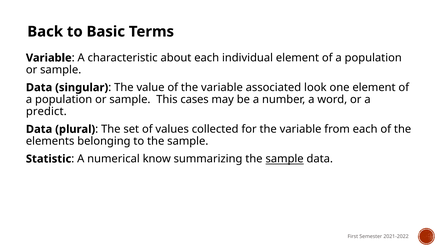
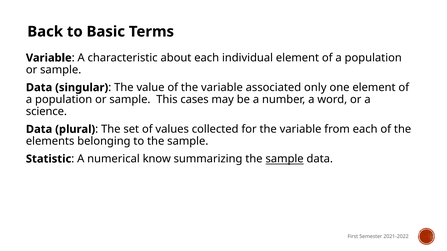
look: look -> only
predict: predict -> science
